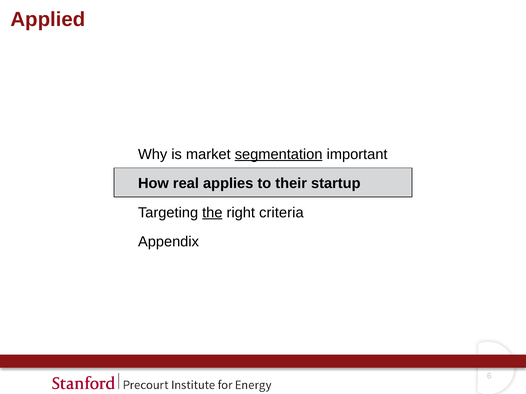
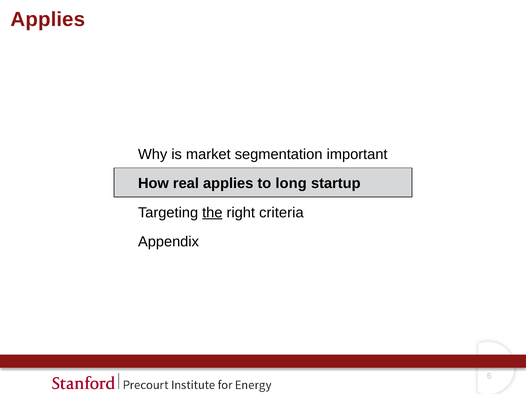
Applied at (48, 19): Applied -> Applies
segmentation underline: present -> none
their: their -> long
